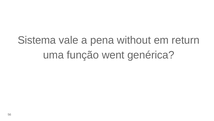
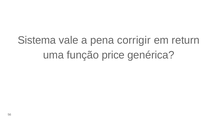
without: without -> corrigir
went: went -> price
